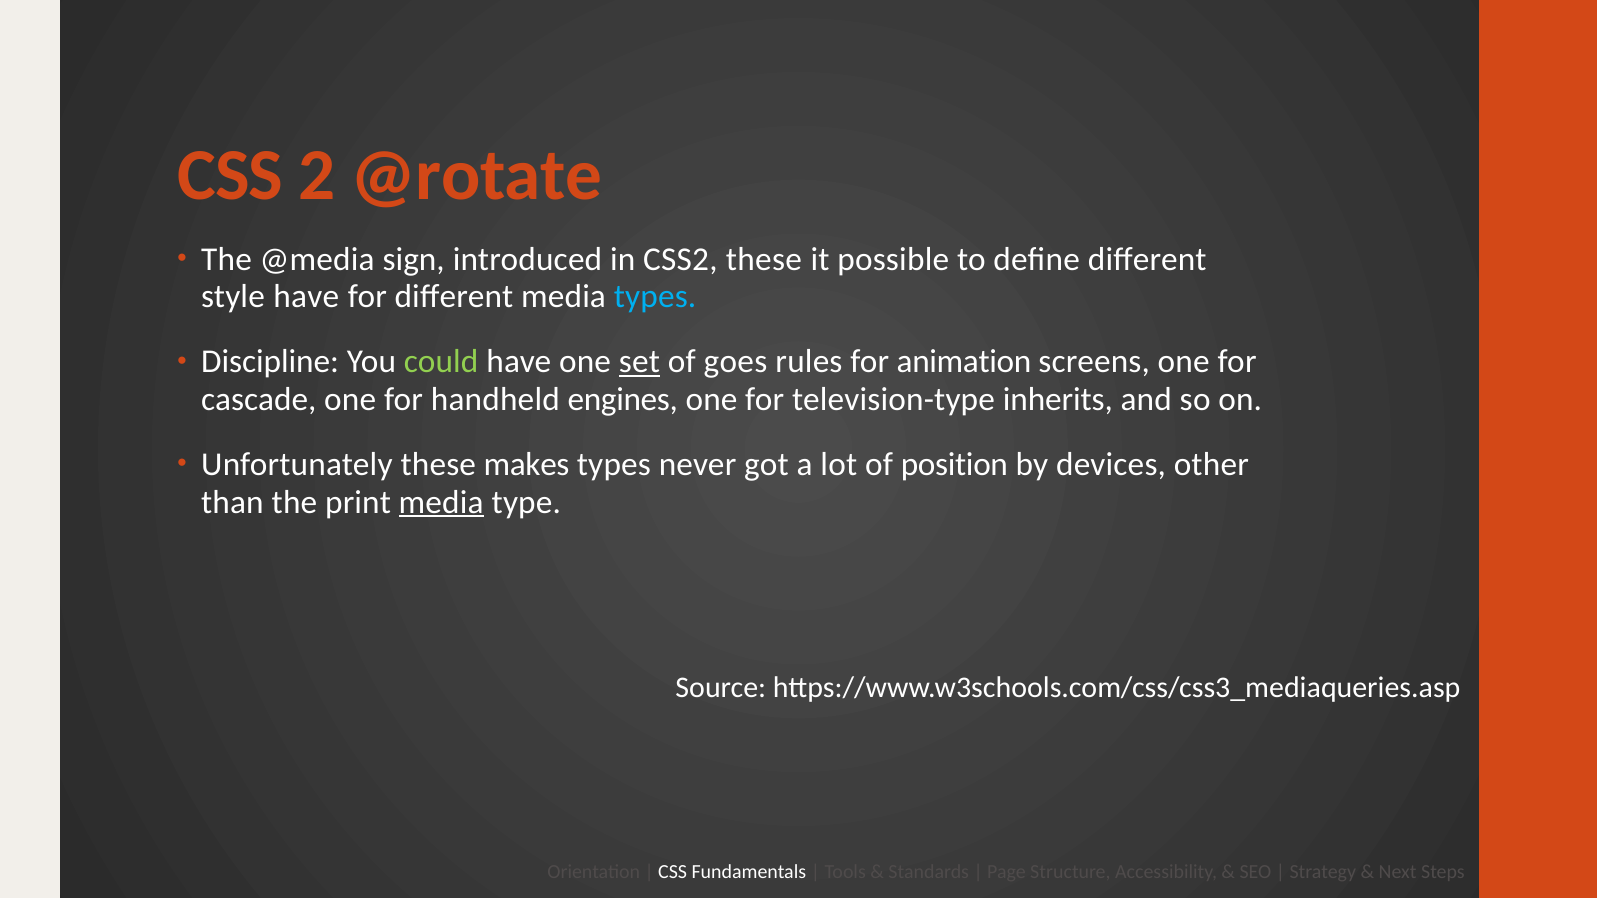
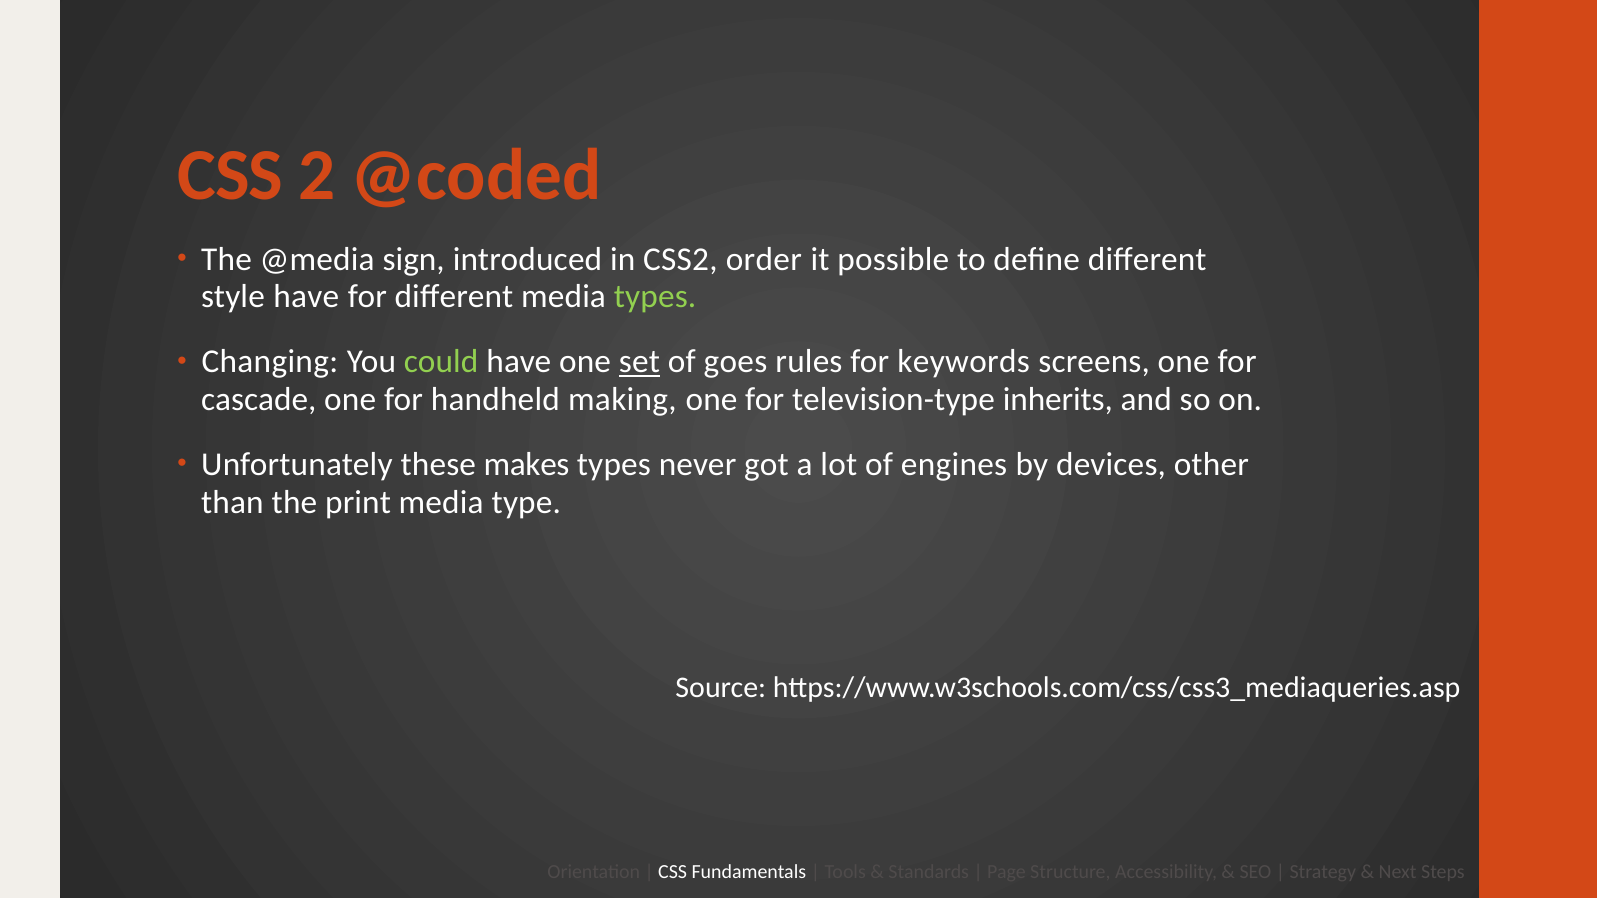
@rotate: @rotate -> @coded
CSS2 these: these -> order
types at (655, 297) colour: light blue -> light green
Discipline: Discipline -> Changing
animation: animation -> keywords
engines: engines -> making
position: position -> engines
media at (441, 502) underline: present -> none
